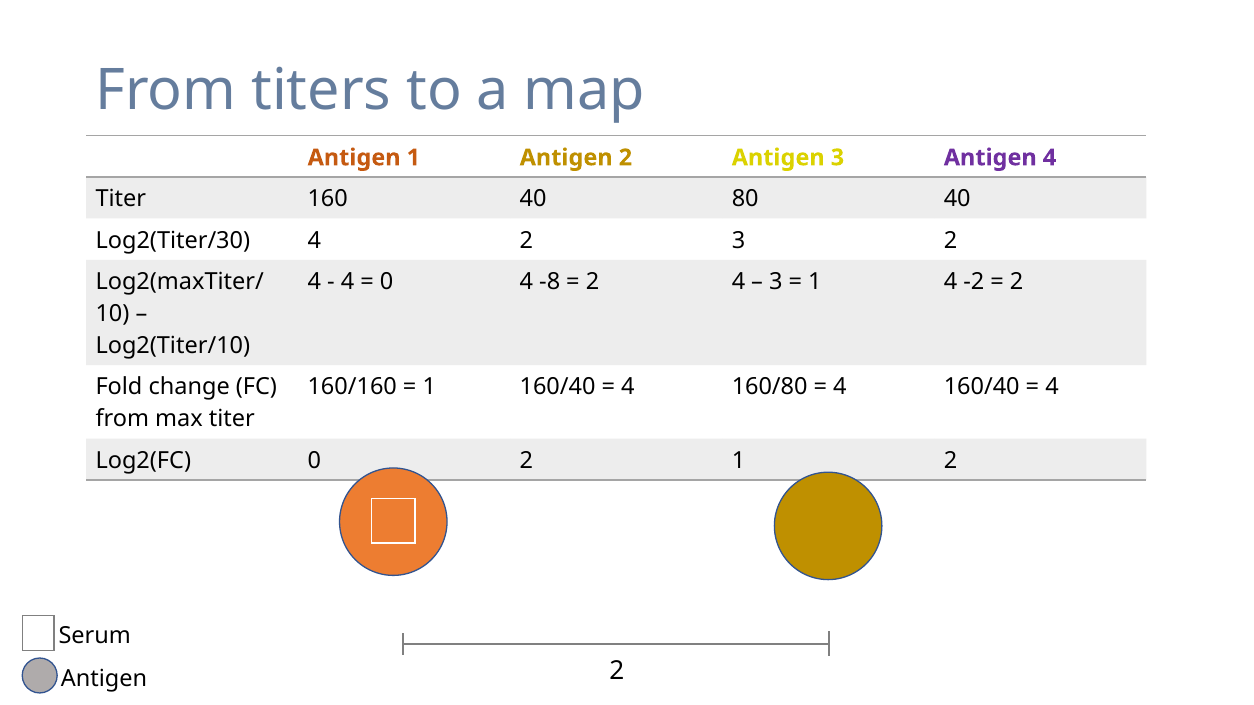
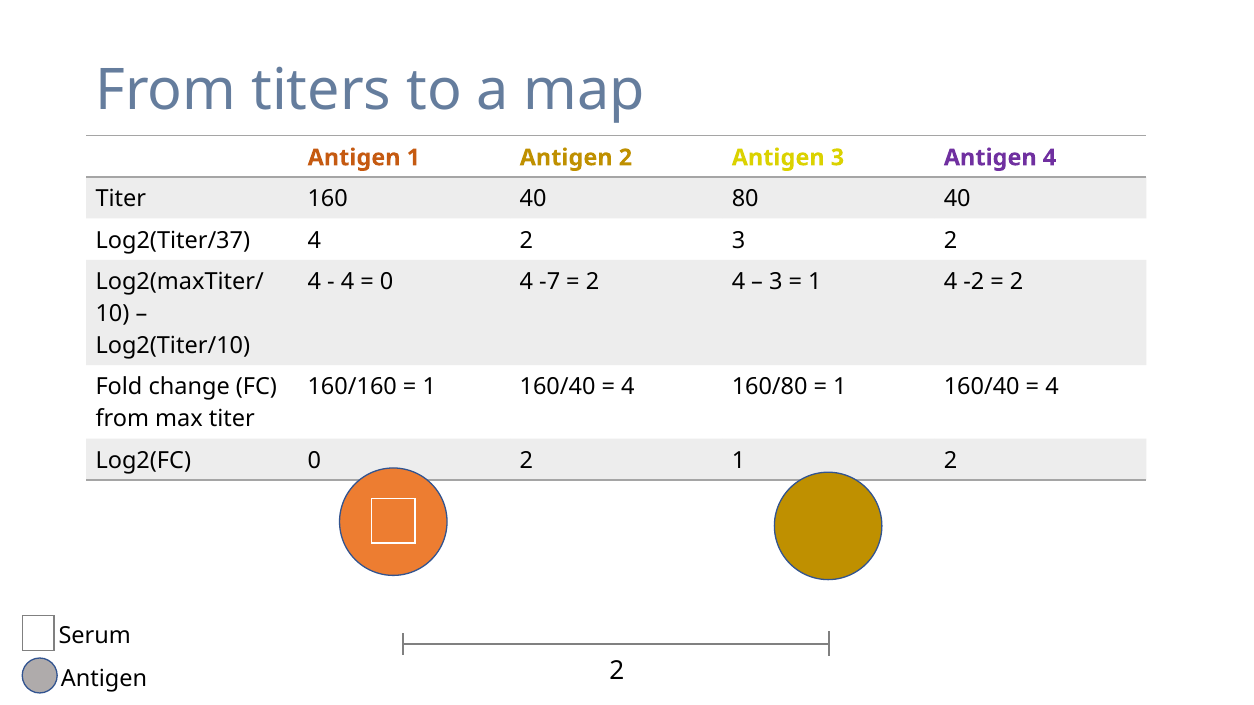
Log2(Titer/30: Log2(Titer/30 -> Log2(Titer/37
-8: -8 -> -7
4 at (840, 387): 4 -> 1
